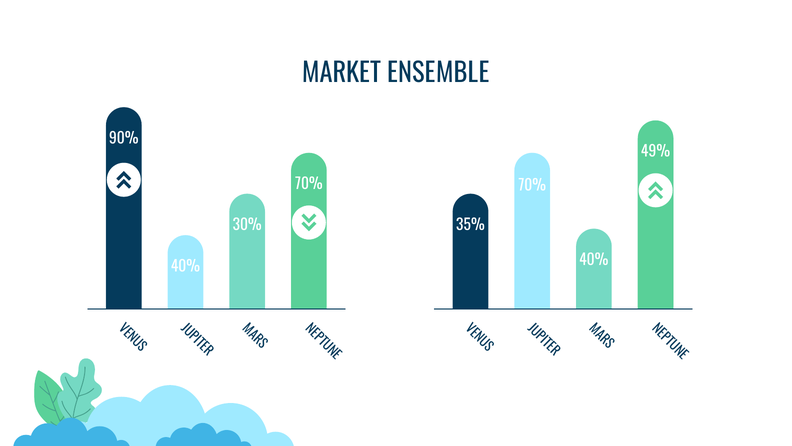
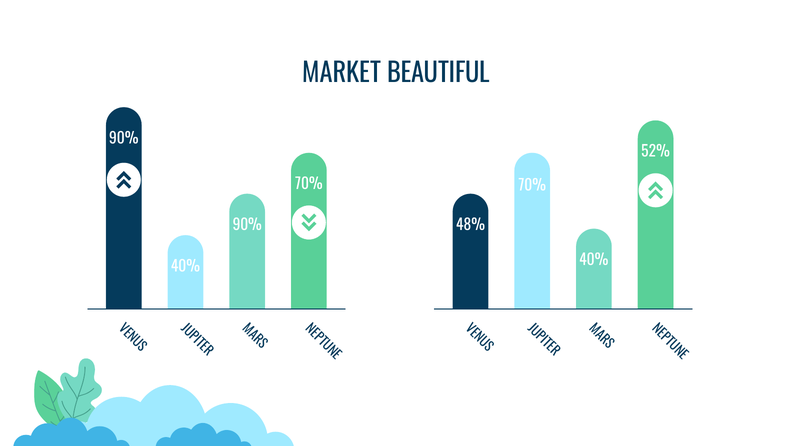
ENSEMBLE: ENSEMBLE -> BEAUTIFUL
49%: 49% -> 52%
30% at (247, 225): 30% -> 90%
35%: 35% -> 48%
